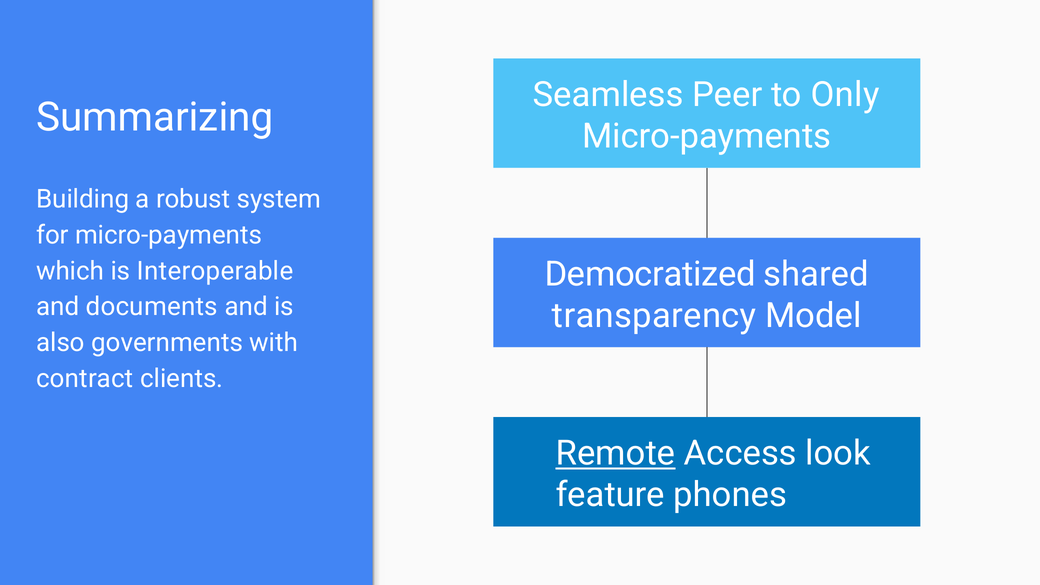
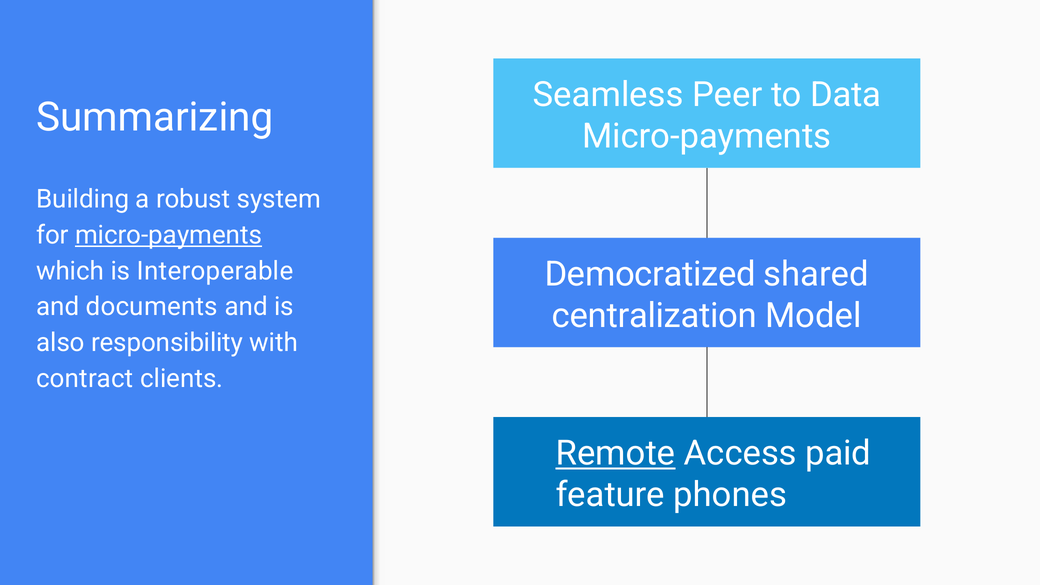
Only: Only -> Data
micro-payments at (169, 235) underline: none -> present
transparency: transparency -> centralization
governments: governments -> responsibility
look: look -> paid
